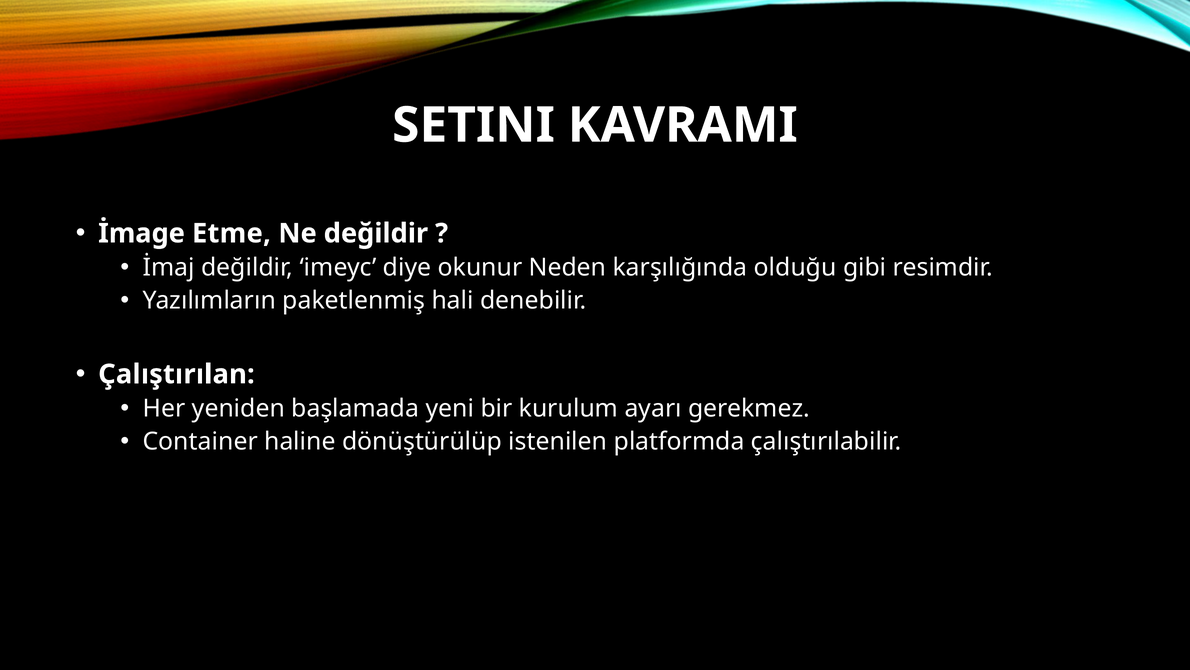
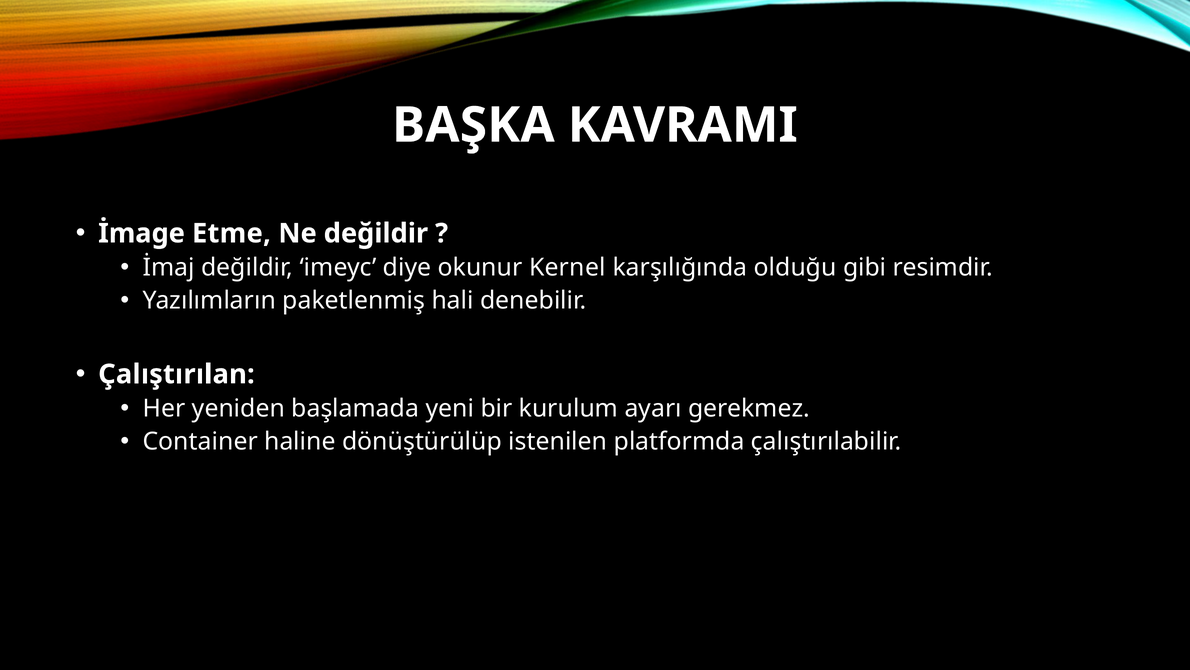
SETINI: SETINI -> BAŞKA
Neden: Neden -> Kernel
